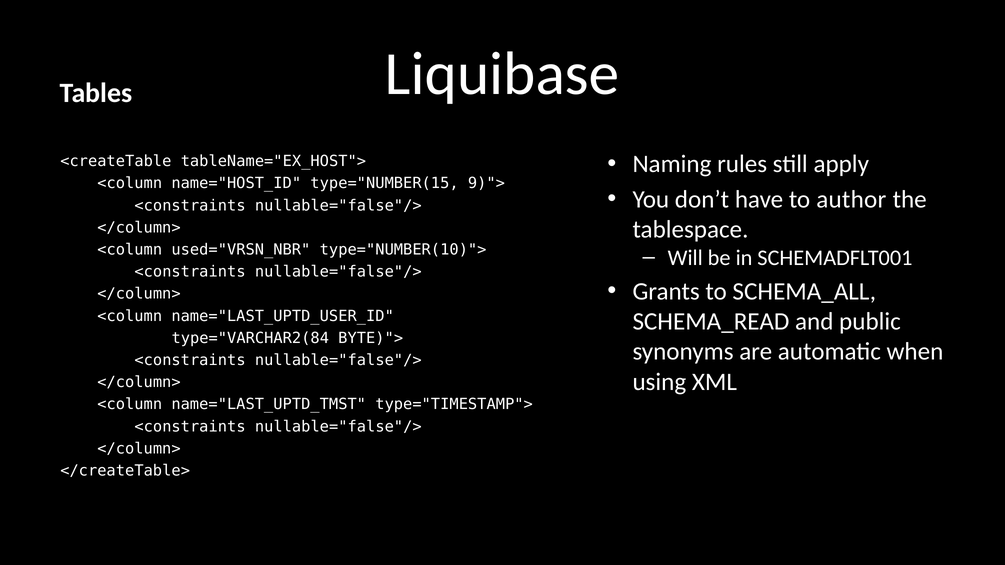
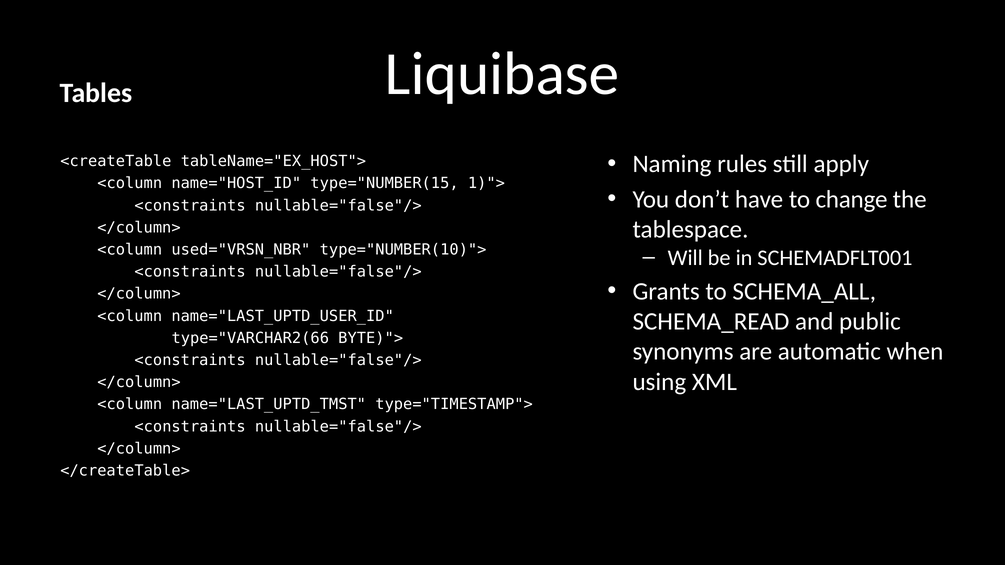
9)">: 9)"> -> 1)">
author: author -> change
type="VARCHAR2(84: type="VARCHAR2(84 -> type="VARCHAR2(66
